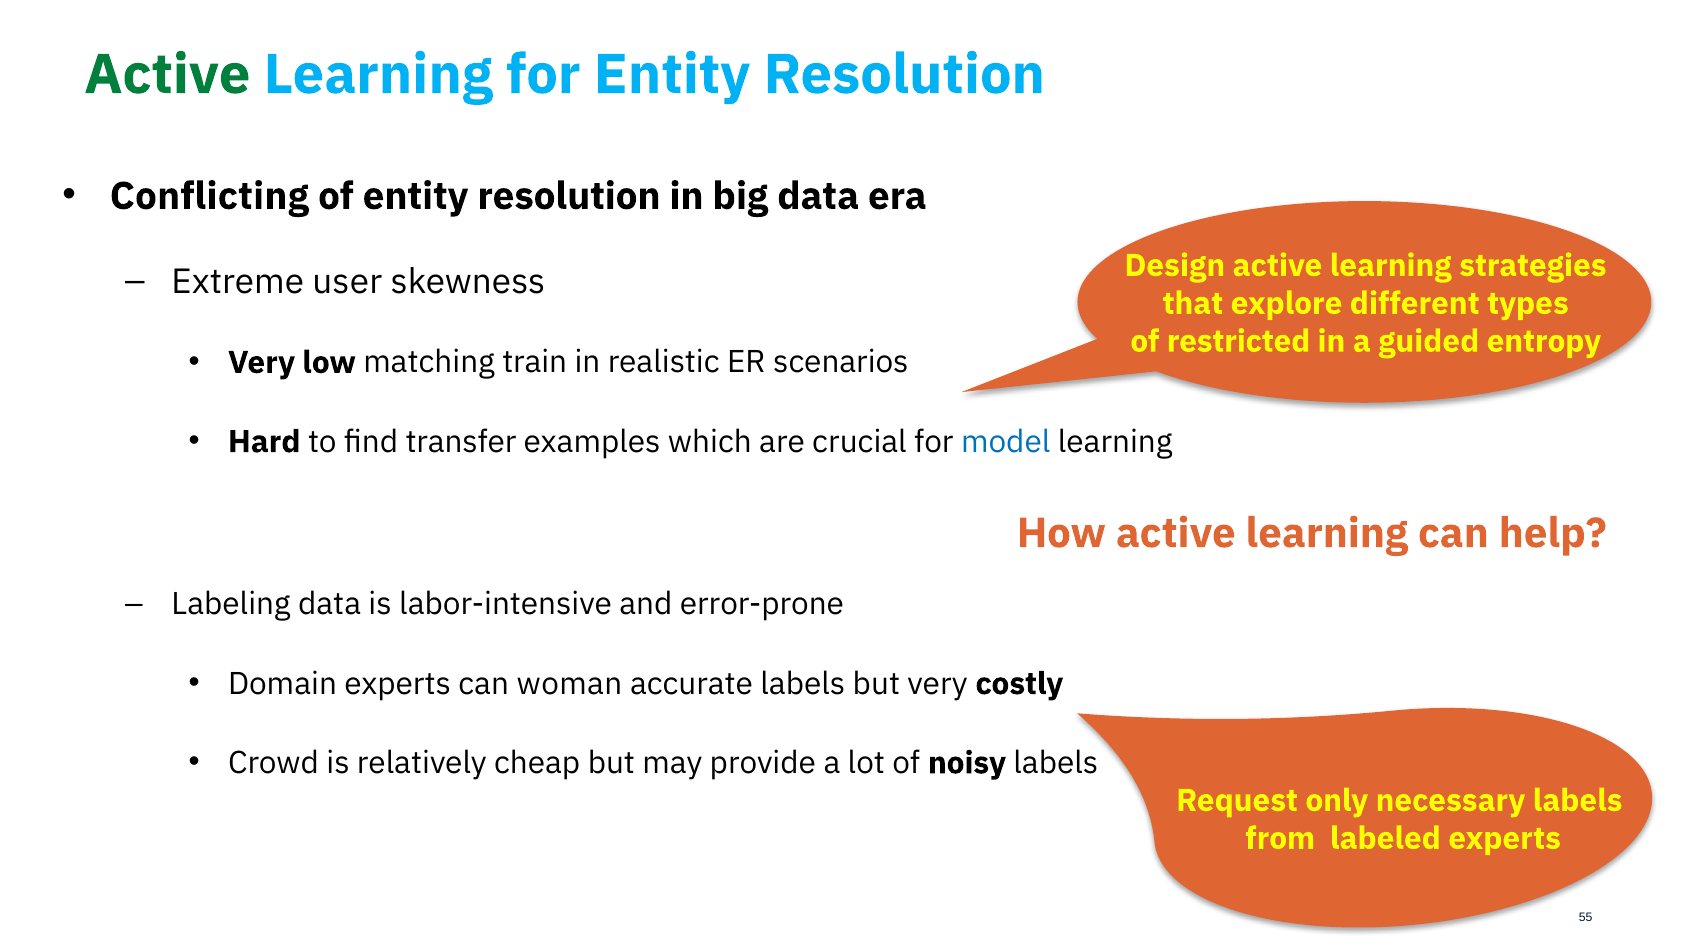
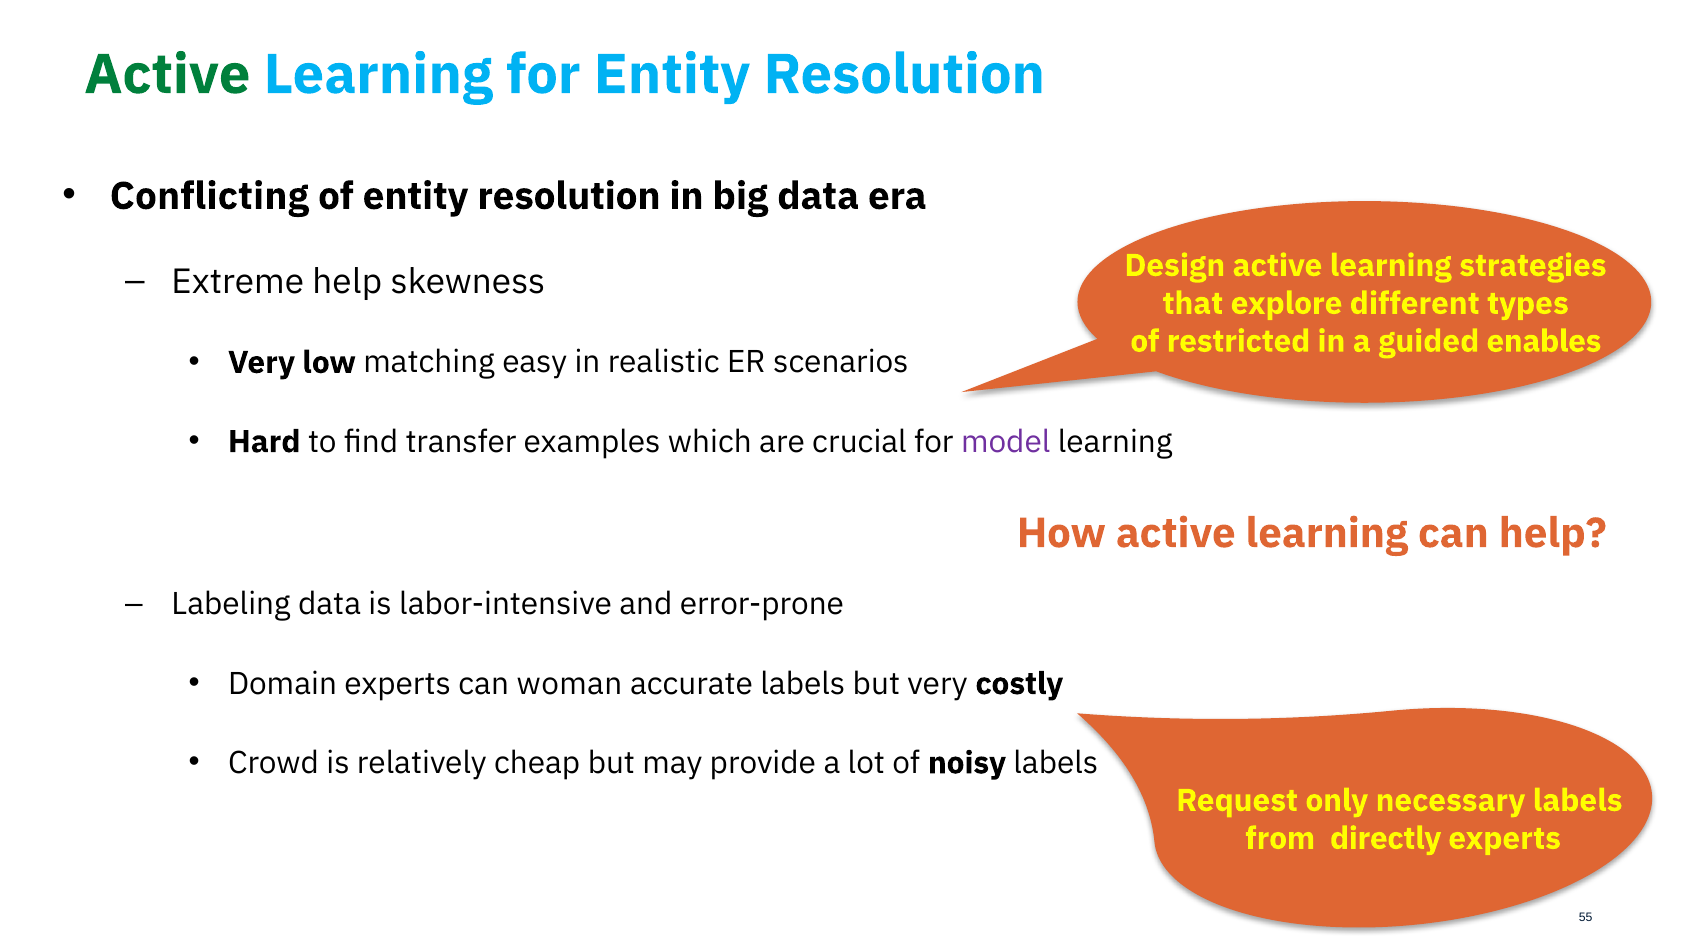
Extreme user: user -> help
entropy: entropy -> enables
train: train -> easy
model colour: blue -> purple
labeled: labeled -> directly
